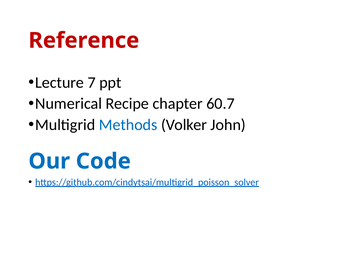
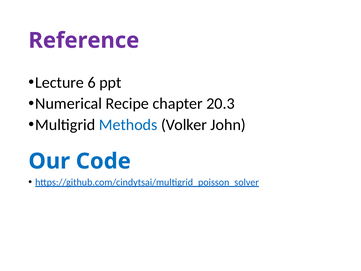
Reference colour: red -> purple
7: 7 -> 6
60.7: 60.7 -> 20.3
